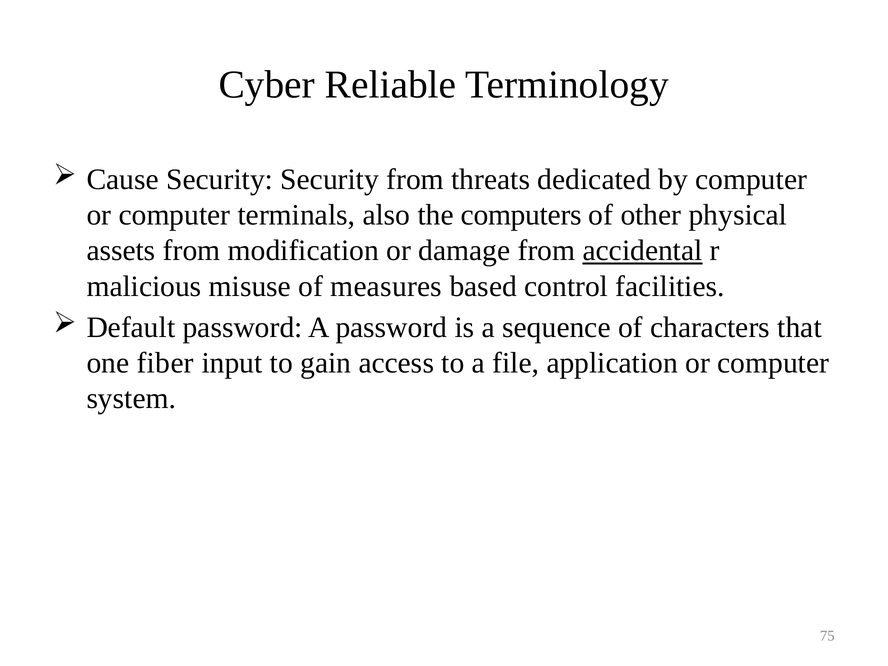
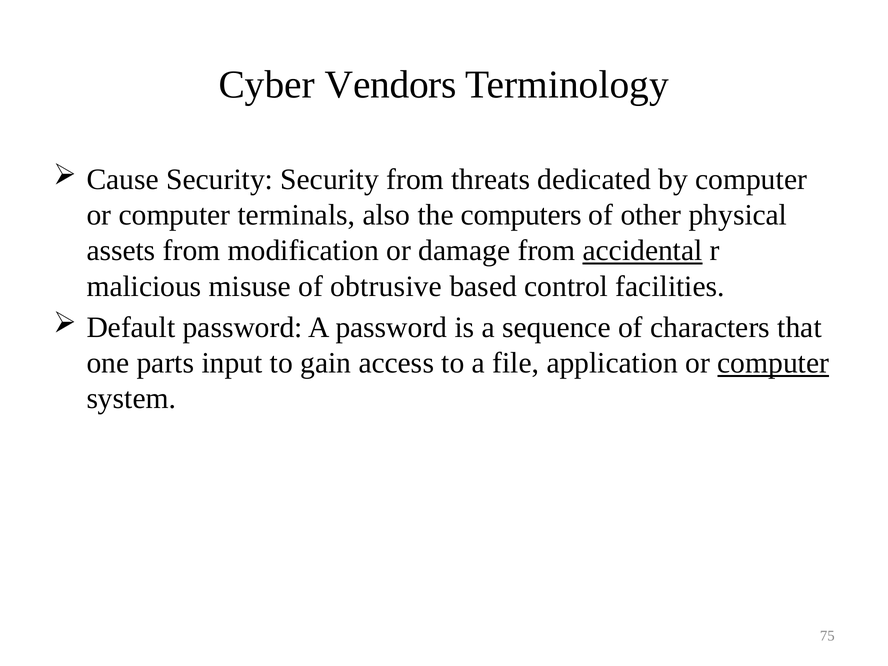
Reliable: Reliable -> Vendors
measures: measures -> obtrusive
fiber: fiber -> parts
computer at (773, 363) underline: none -> present
